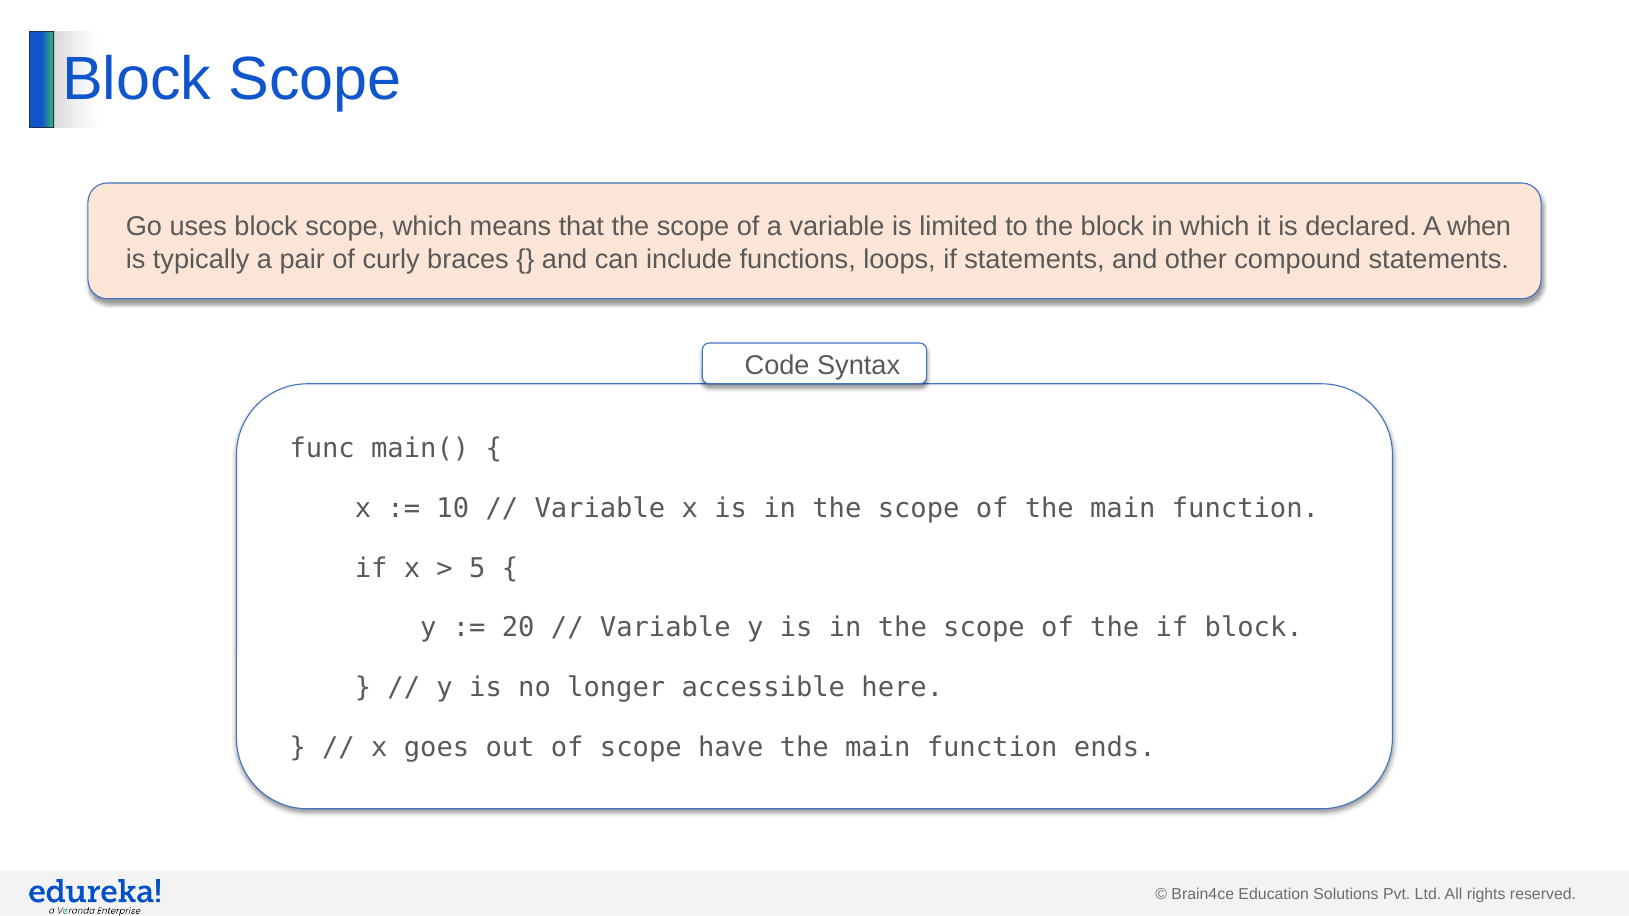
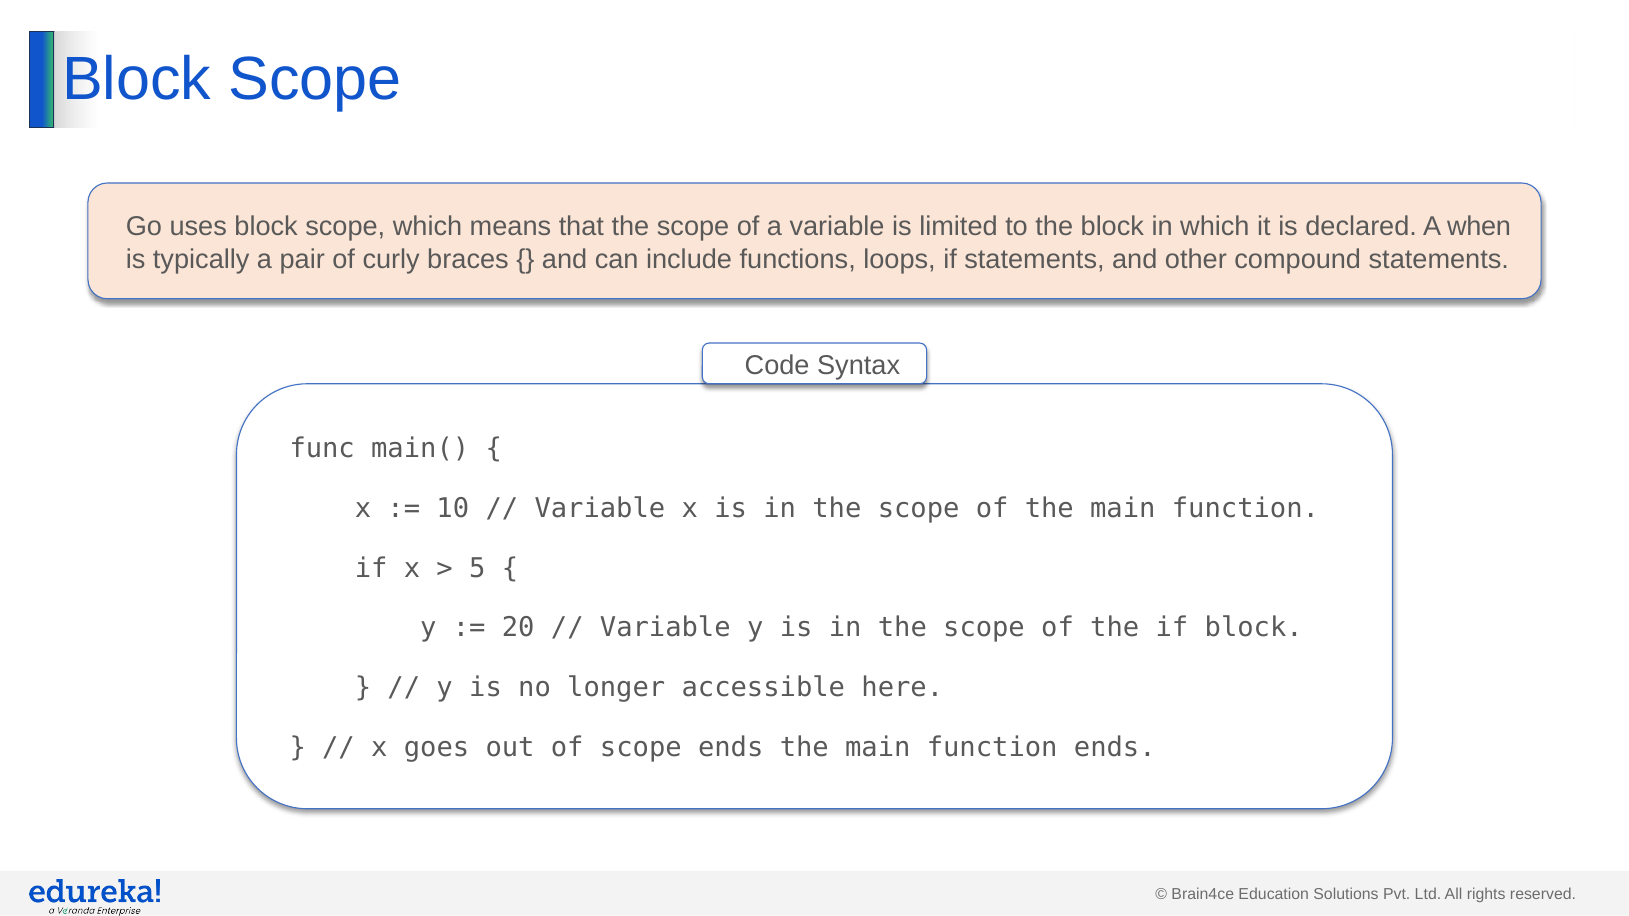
scope have: have -> ends
